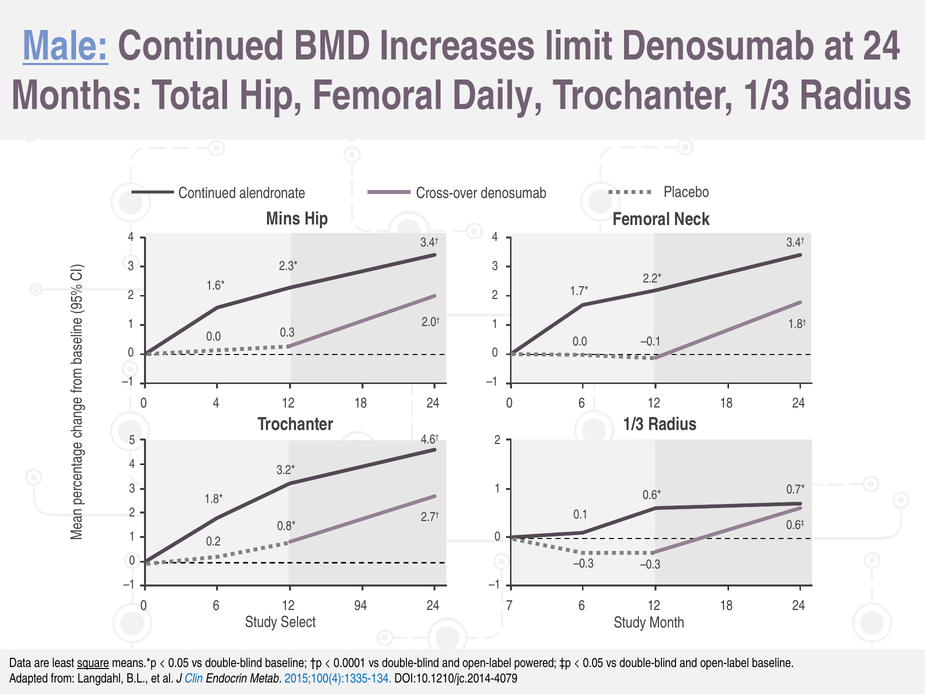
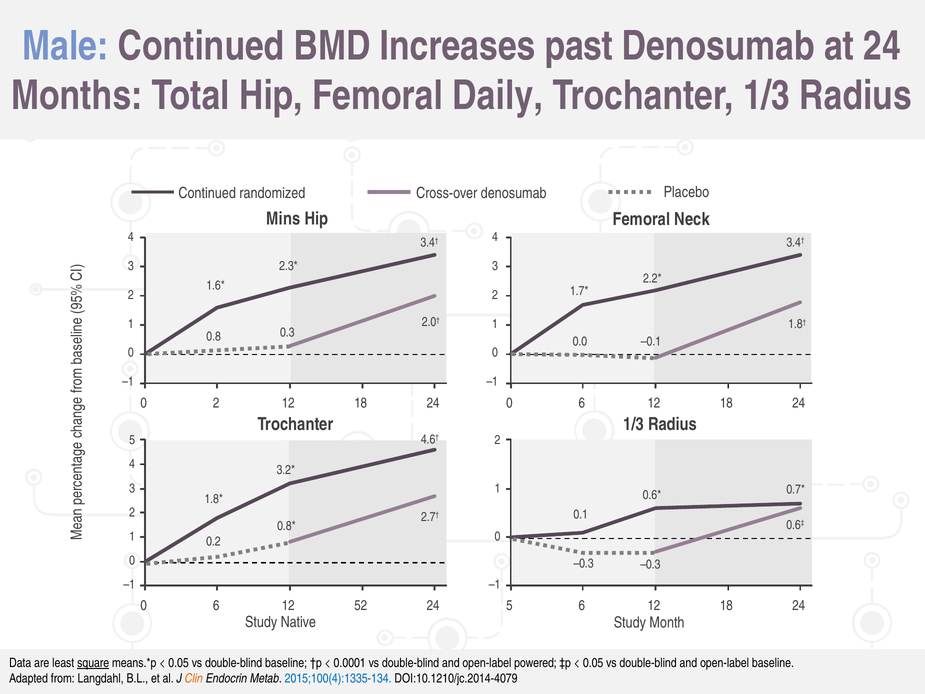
Male underline: present -> none
limit: limit -> past
alendronate: alendronate -> randomized
0.0 at (214, 337): 0.0 -> 0.8
0 4: 4 -> 2
94: 94 -> 52
24 7: 7 -> 5
Select: Select -> Native
Clin colour: blue -> orange
